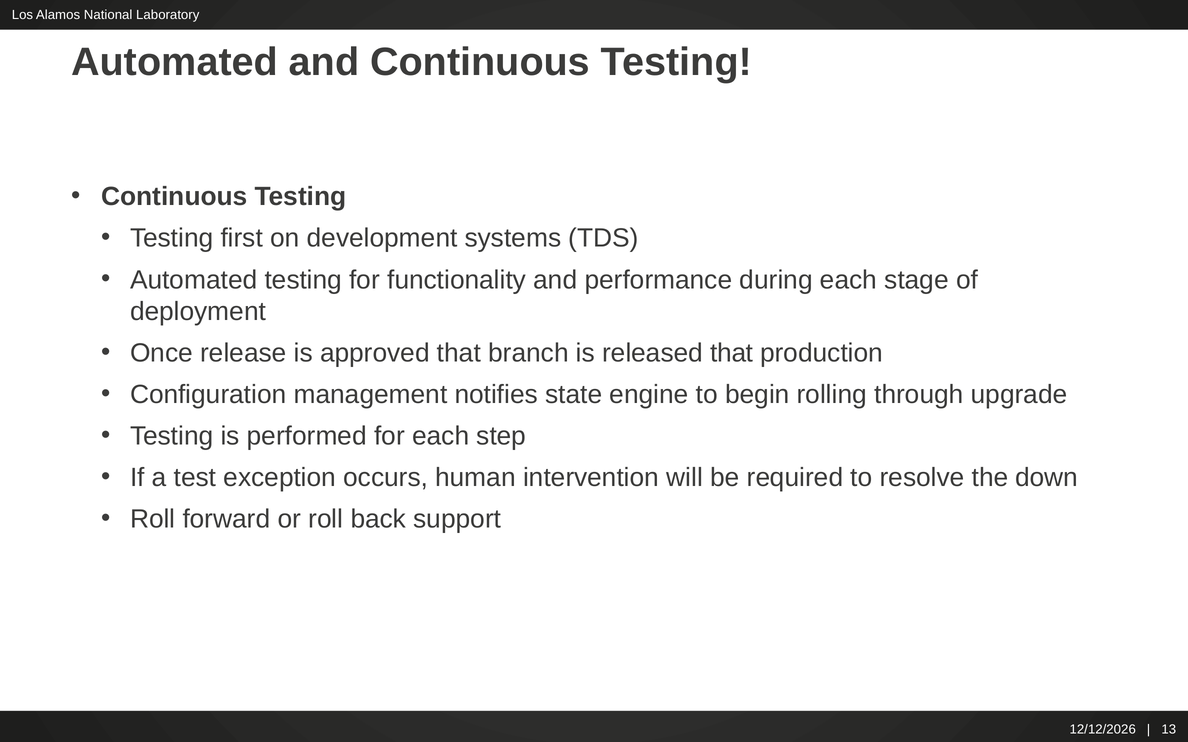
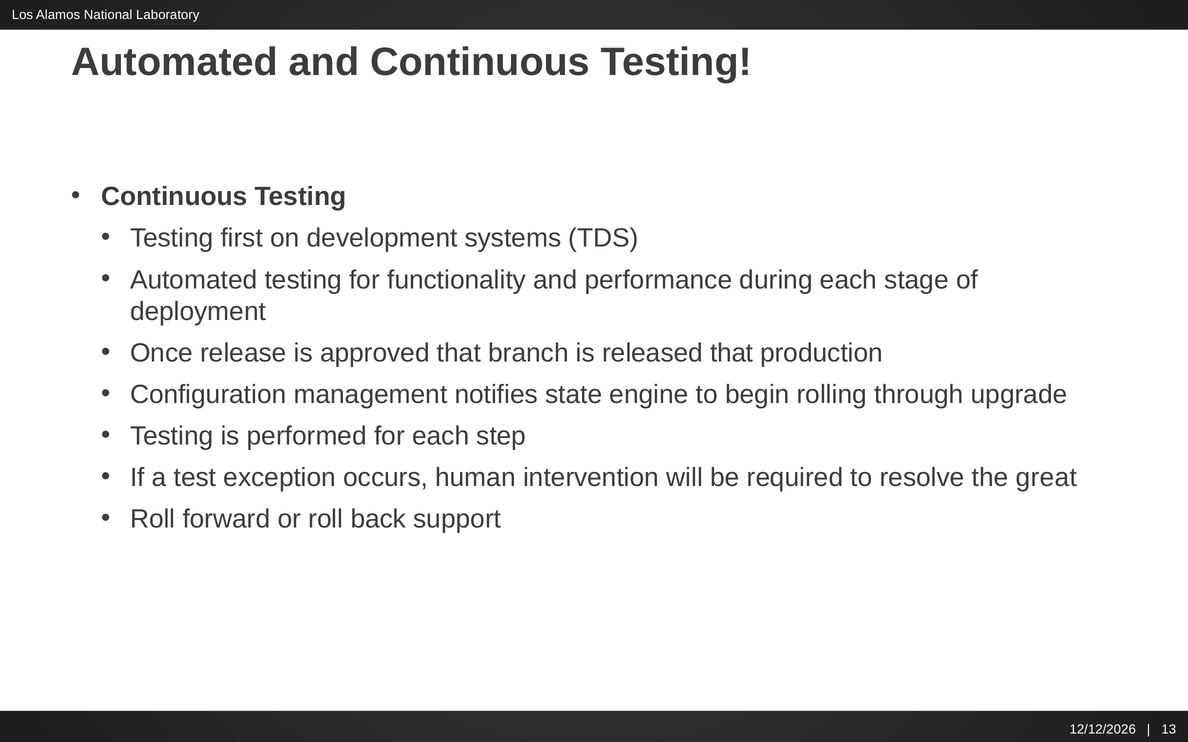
down: down -> great
